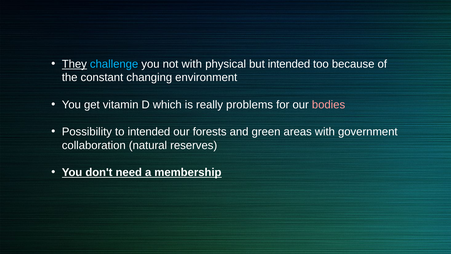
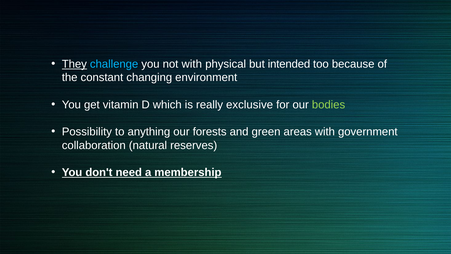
problems: problems -> exclusive
bodies colour: pink -> light green
to intended: intended -> anything
